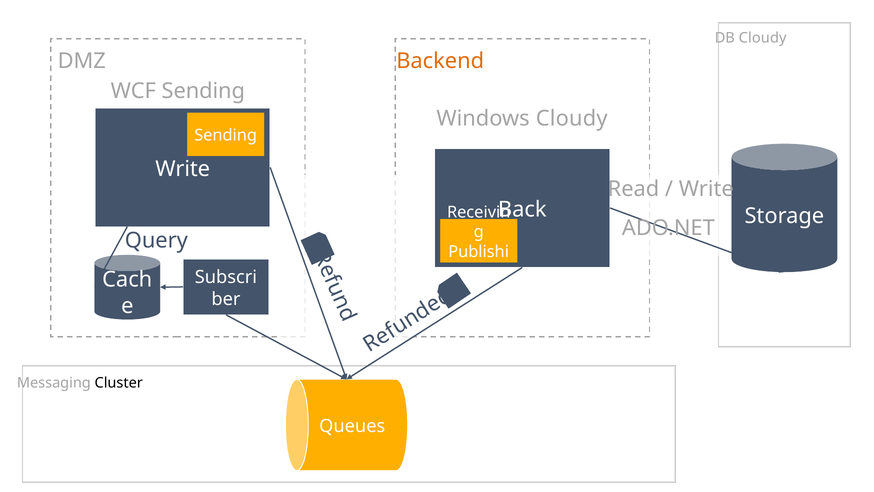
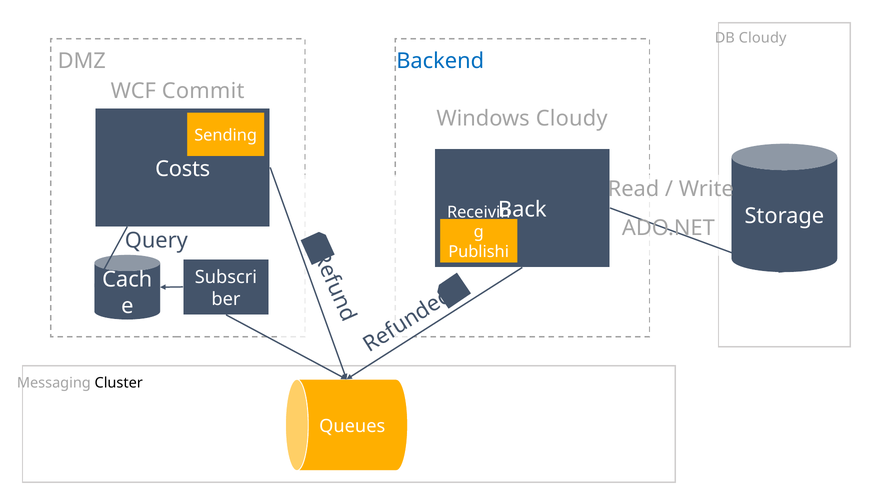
Backend colour: orange -> blue
WCF Sending: Sending -> Commit
Write at (183, 169): Write -> Costs
